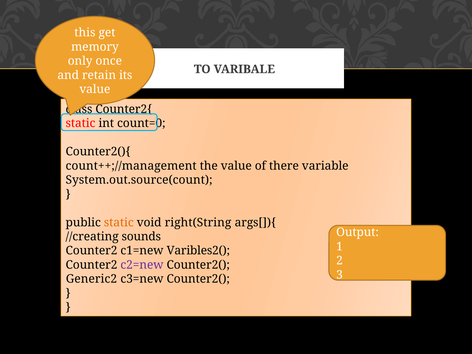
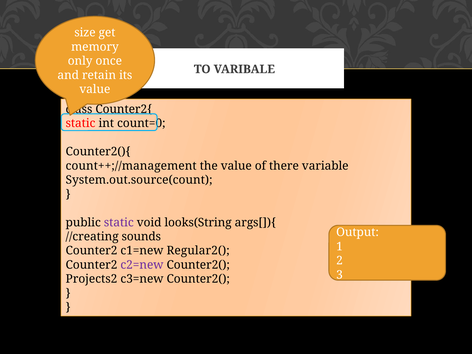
this: this -> size
static at (119, 222) colour: orange -> purple
right(String: right(String -> looks(String
Varibles2(: Varibles2( -> Regular2(
Generic2: Generic2 -> Projects2
